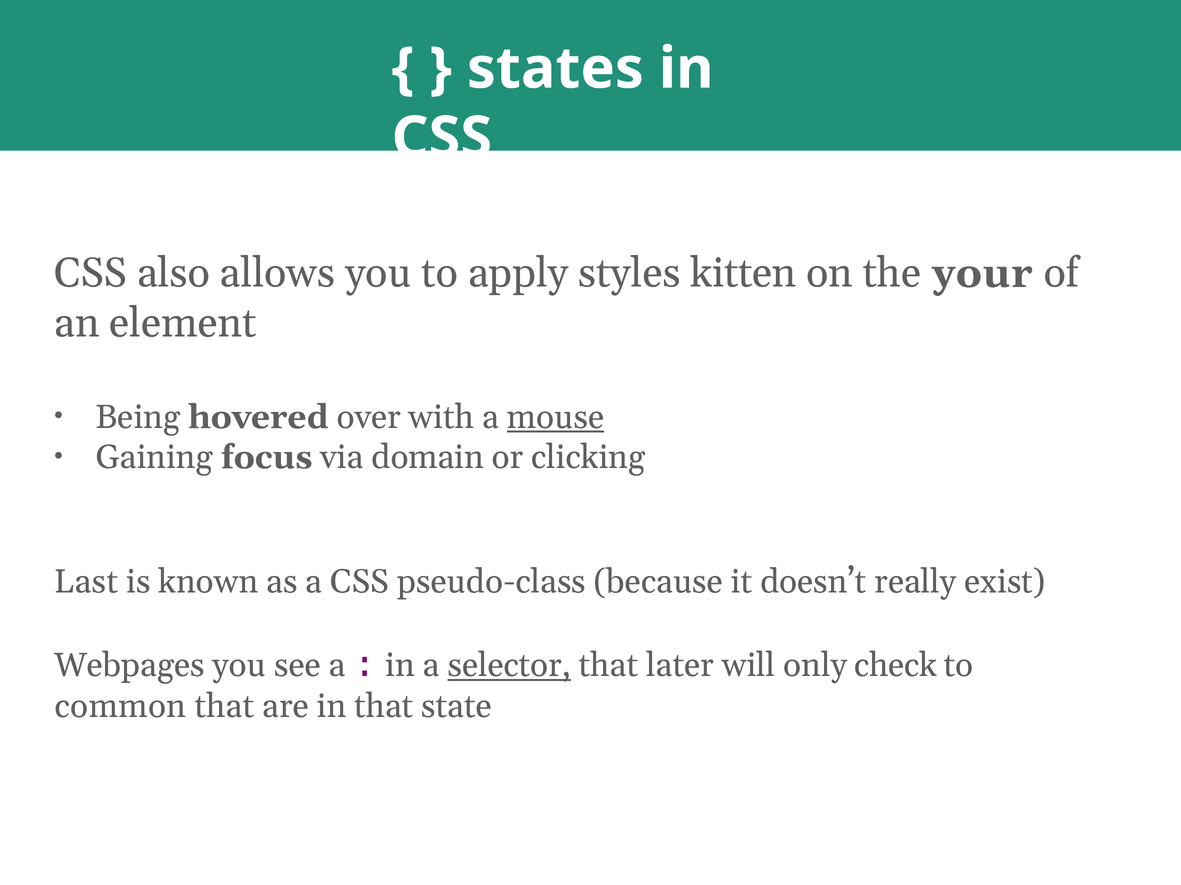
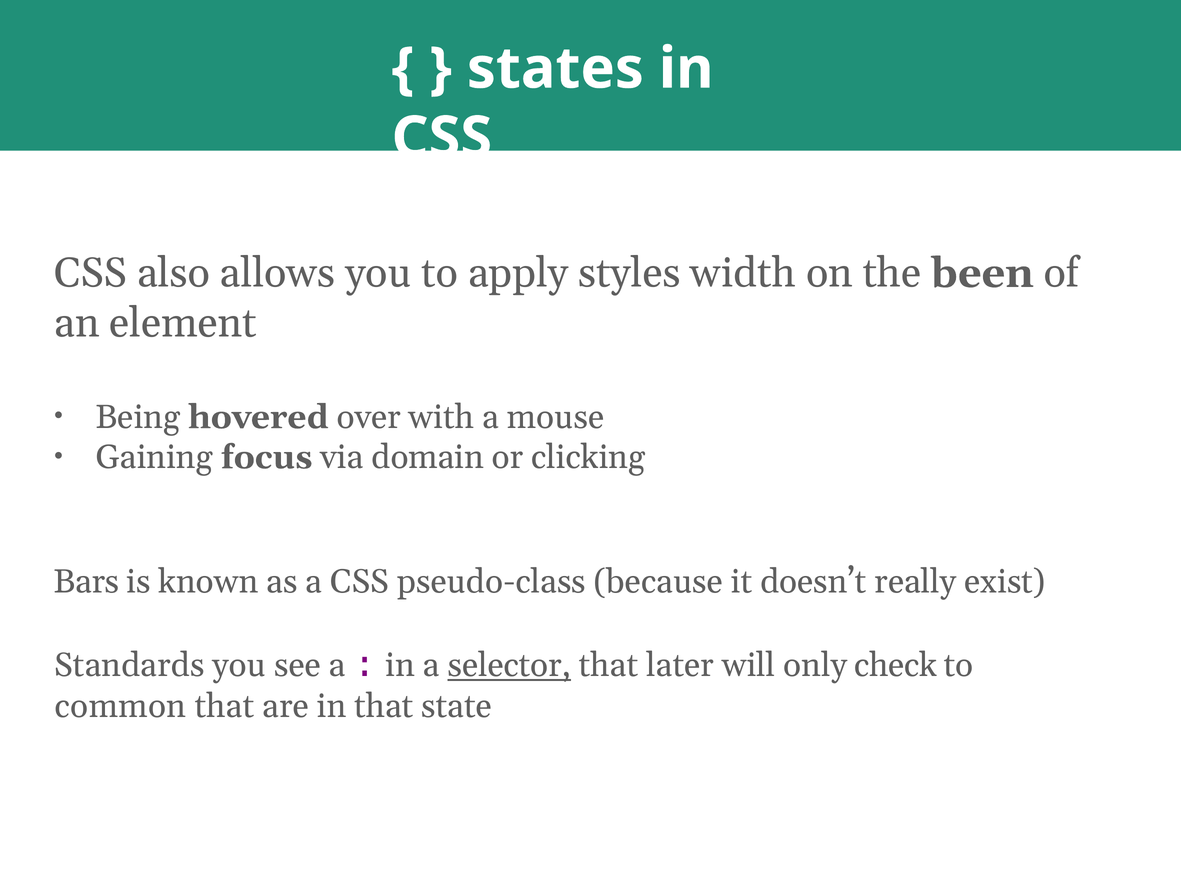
kitten: kitten -> width
your: your -> been
mouse underline: present -> none
Last: Last -> Bars
Webpages: Webpages -> Standards
